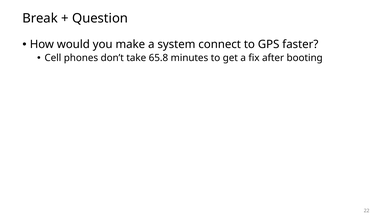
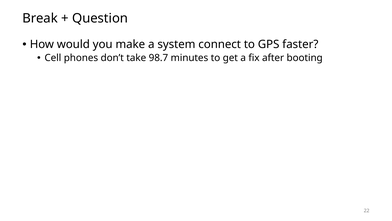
65.8: 65.8 -> 98.7
